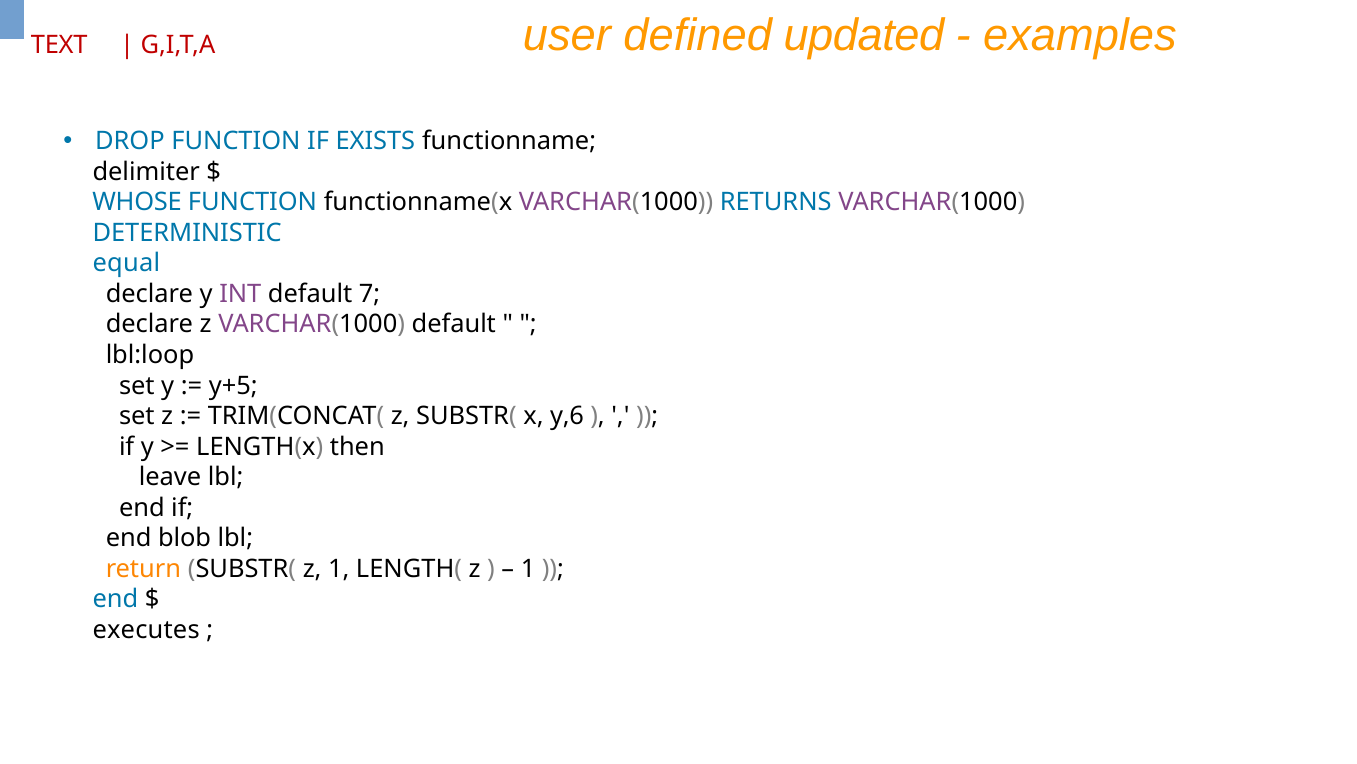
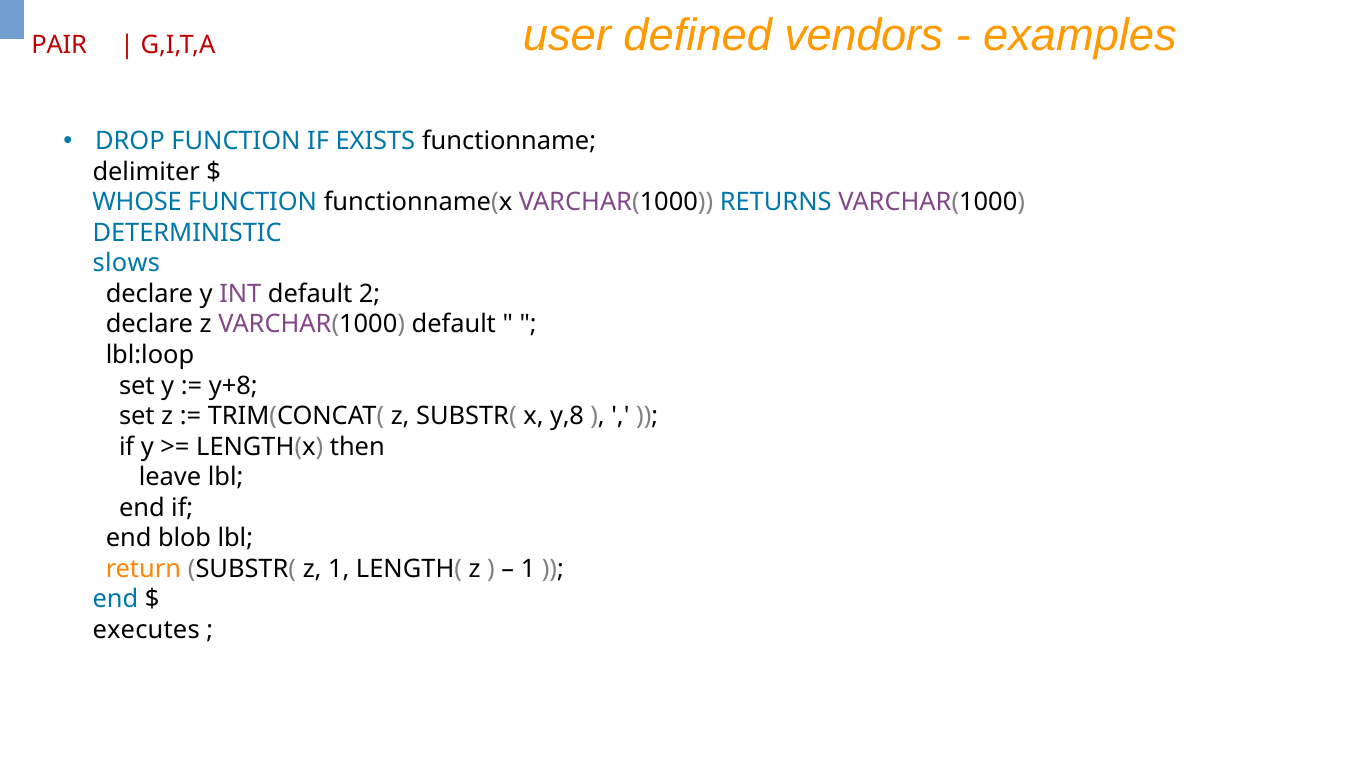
updated: updated -> vendors
TEXT: TEXT -> PAIR
equal: equal -> slows
7: 7 -> 2
y+5: y+5 -> y+8
y,6: y,6 -> y,8
